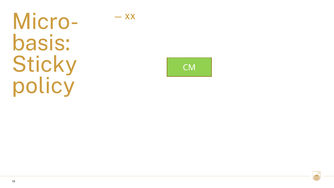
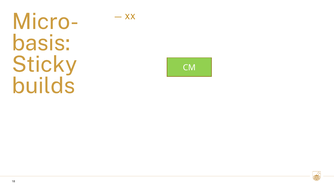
policy: policy -> builds
